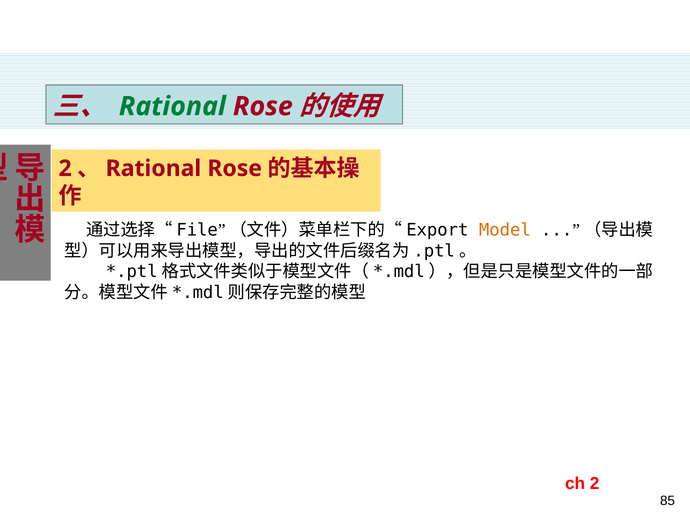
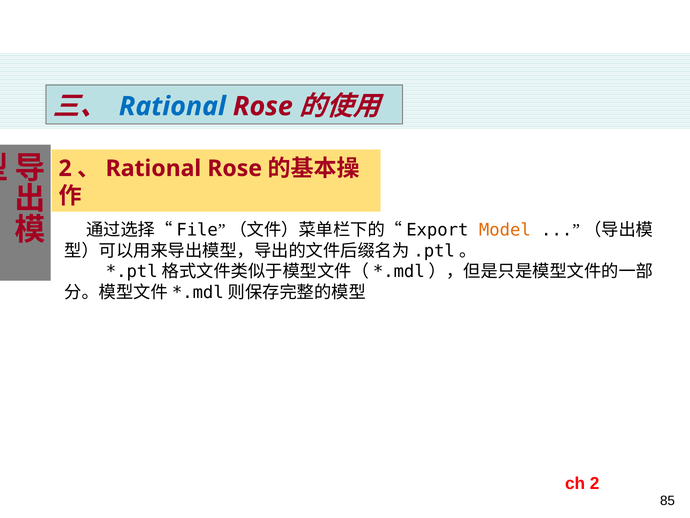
Rational at (172, 106) colour: green -> blue
